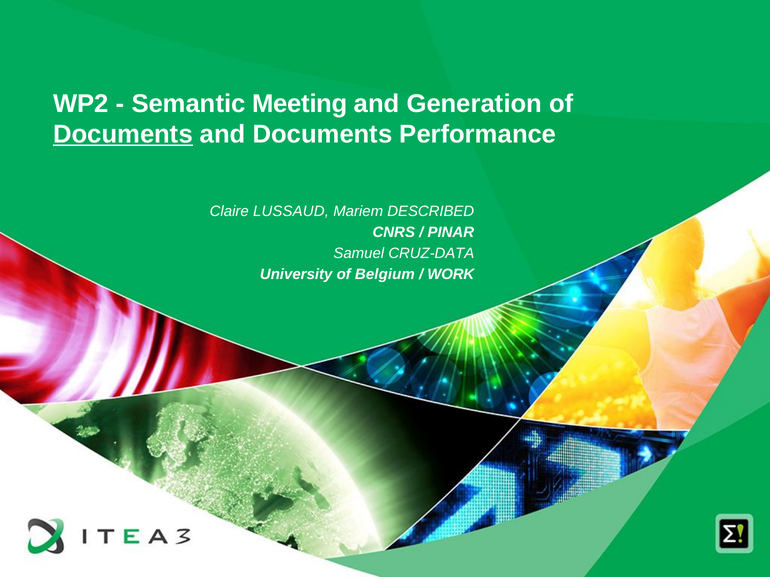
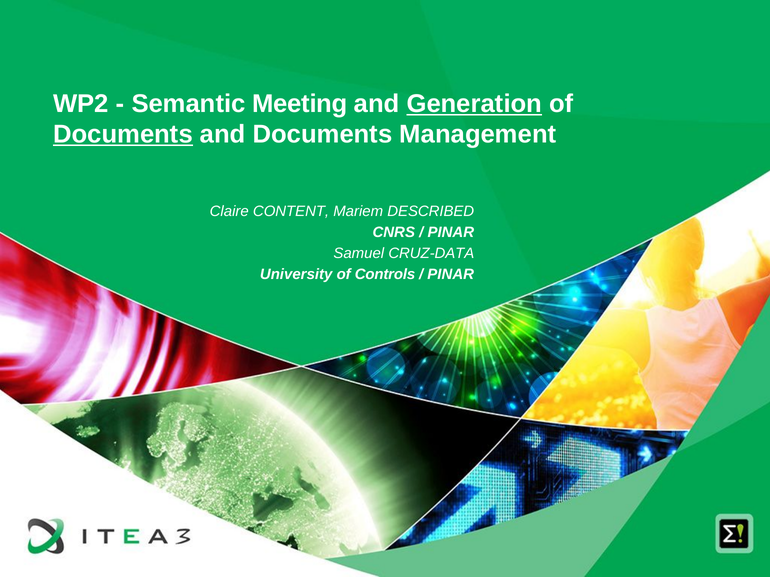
Generation underline: none -> present
Performance: Performance -> Management
LUSSAUD: LUSSAUD -> CONTENT
Belgium: Belgium -> Controls
WORK at (451, 275): WORK -> PINAR
